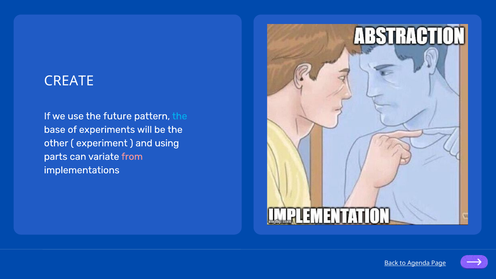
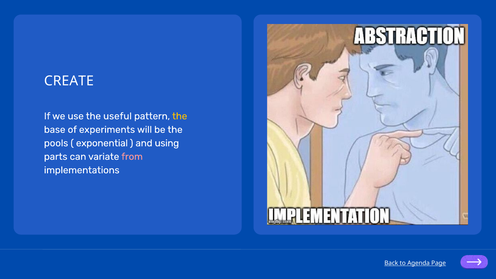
future: future -> useful
the at (180, 116) colour: light blue -> yellow
other: other -> pools
experiment: experiment -> exponential
